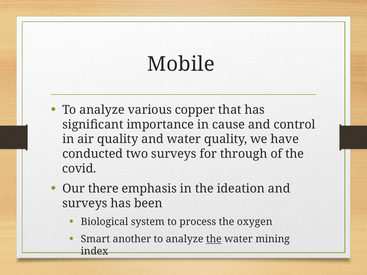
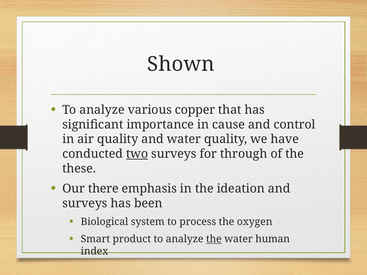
Mobile: Mobile -> Shown
two underline: none -> present
covid: covid -> these
another: another -> product
mining: mining -> human
